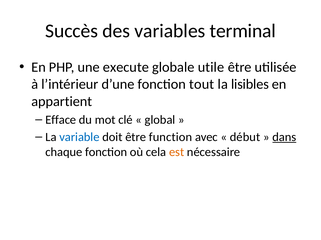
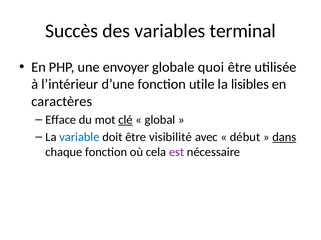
execute: execute -> envoyer
utile: utile -> quoi
tout: tout -> utile
appartient: appartient -> caractères
clé underline: none -> present
function: function -> visibilité
est colour: orange -> purple
